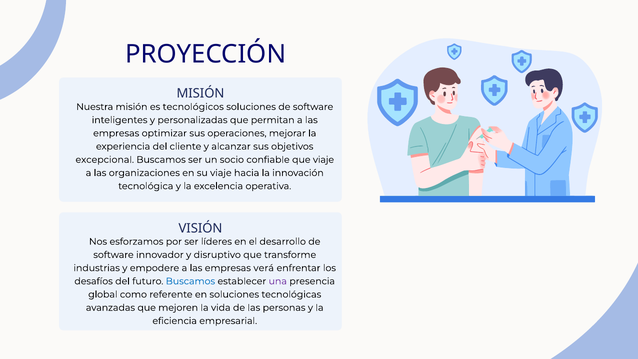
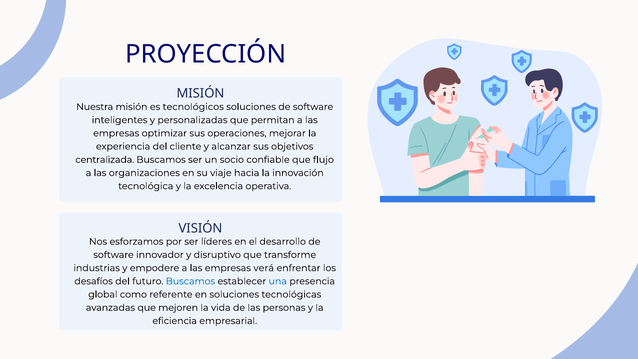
excepcional: excepcional -> centralizada
que viaje: viaje -> flujo
una colour: purple -> blue
